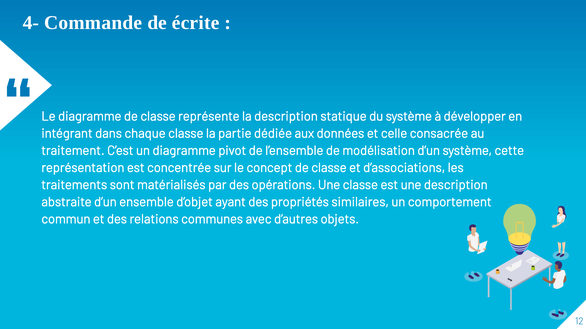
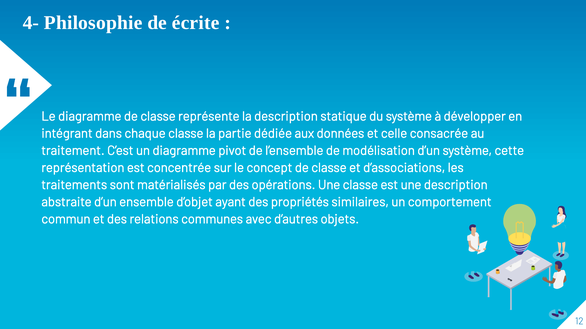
Commande: Commande -> Philosophie
